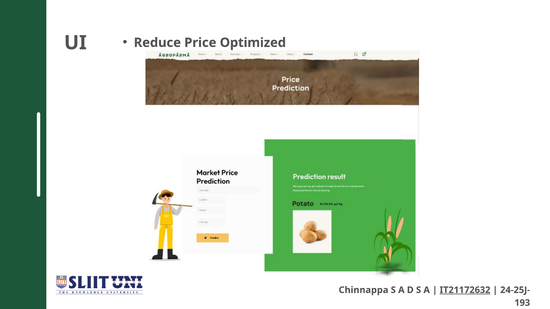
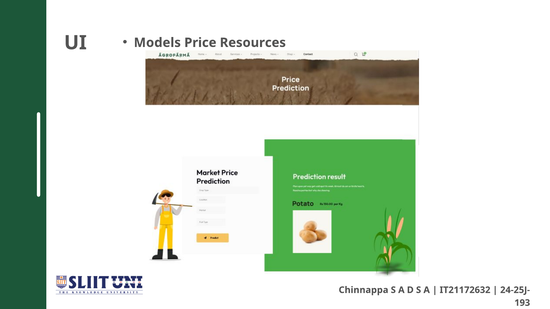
Reduce: Reduce -> Models
Optimized: Optimized -> Resources
IT21172632 underline: present -> none
